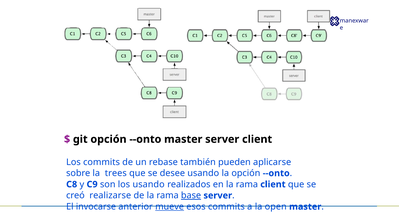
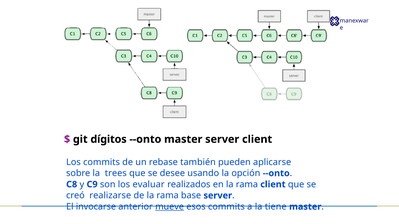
git opción: opción -> dígitos
los usando: usando -> evaluar
base underline: present -> none
open: open -> tiene
